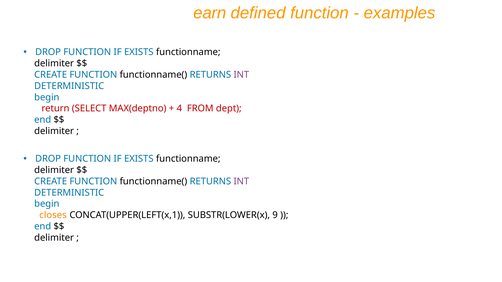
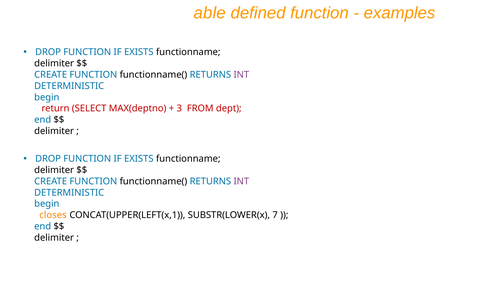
earn: earn -> able
4: 4 -> 3
9: 9 -> 7
